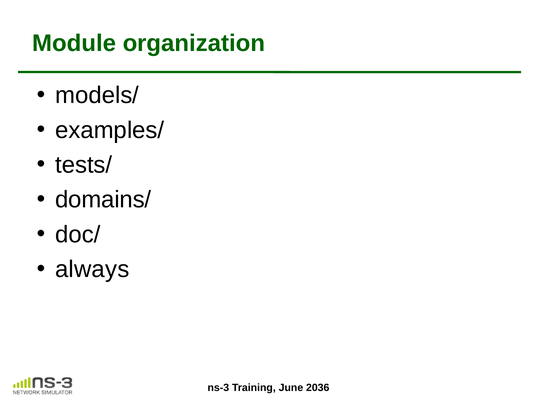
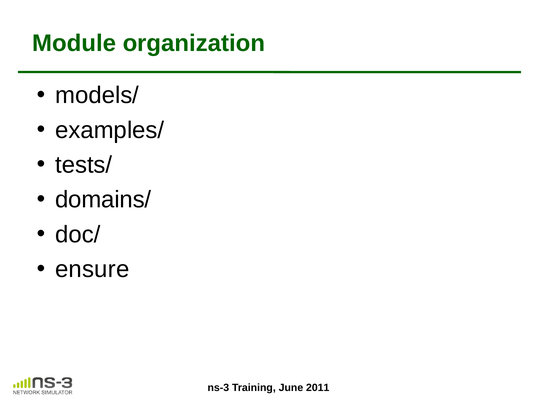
always: always -> ensure
2036: 2036 -> 2011
